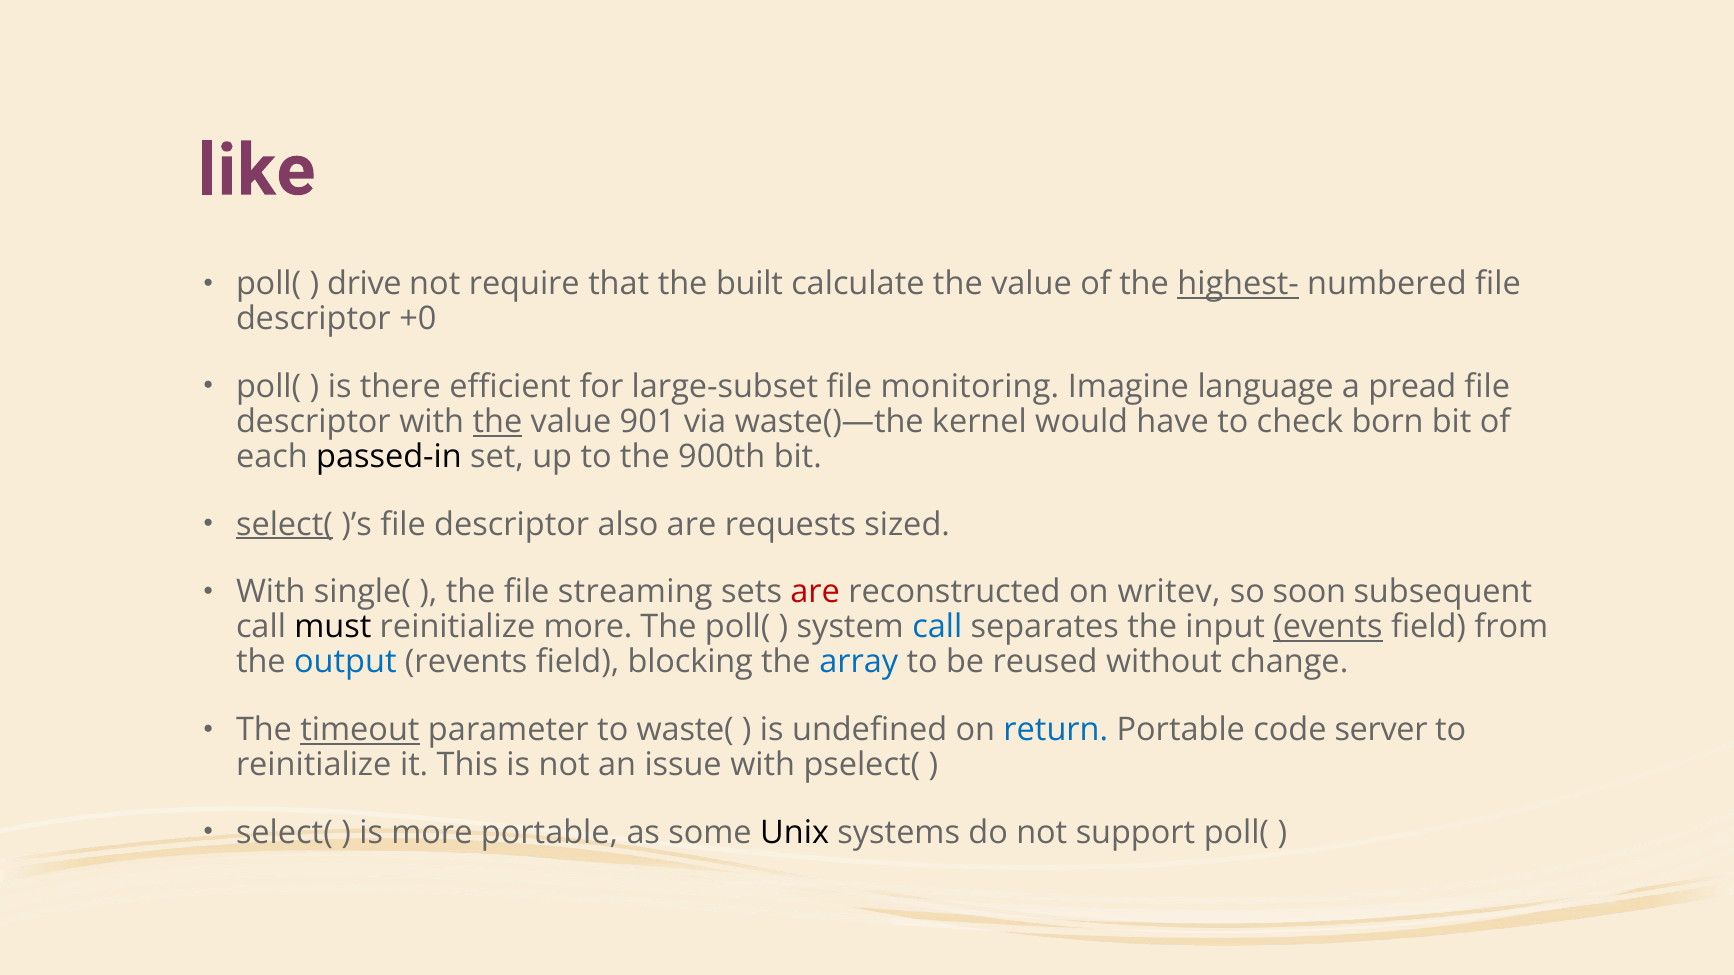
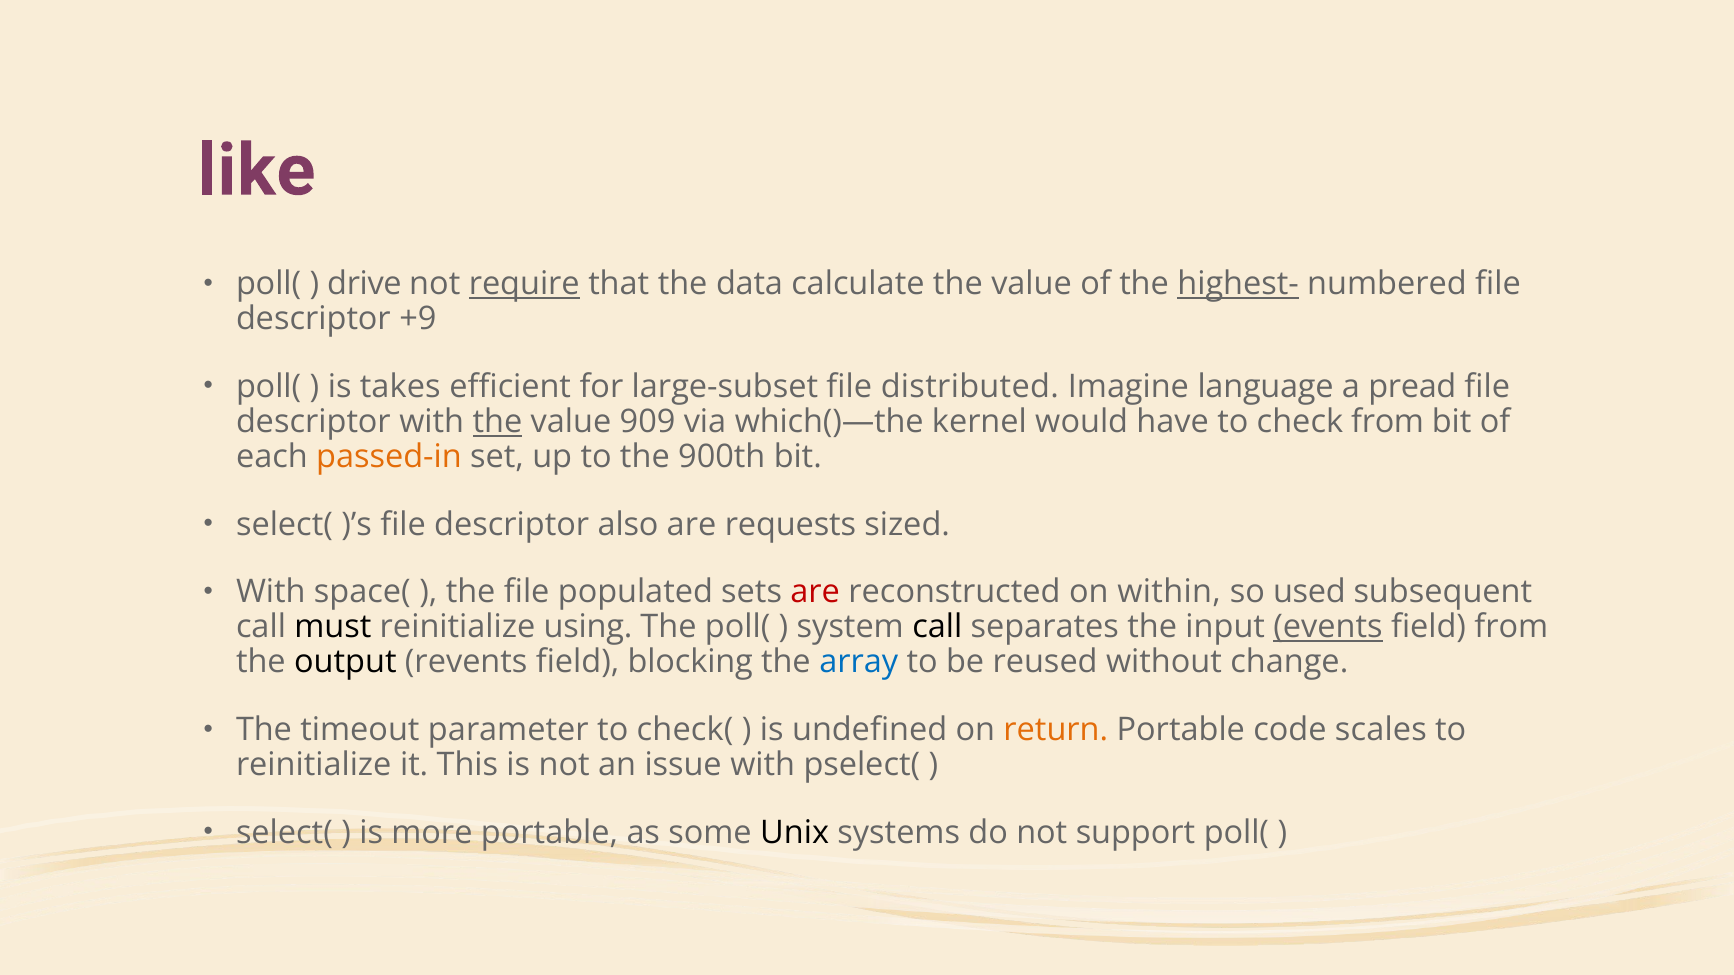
require underline: none -> present
built: built -> data
+0: +0 -> +9
there: there -> takes
monitoring: monitoring -> distributed
901: 901 -> 909
waste()—the: waste()—the -> which()—the
check born: born -> from
passed-in colour: black -> orange
select( at (284, 525) underline: present -> none
single(: single( -> space(
streaming: streaming -> populated
writev: writev -> within
soon: soon -> used
reinitialize more: more -> using
call at (937, 627) colour: blue -> black
output colour: blue -> black
timeout underline: present -> none
waste(: waste( -> check(
return colour: blue -> orange
server: server -> scales
